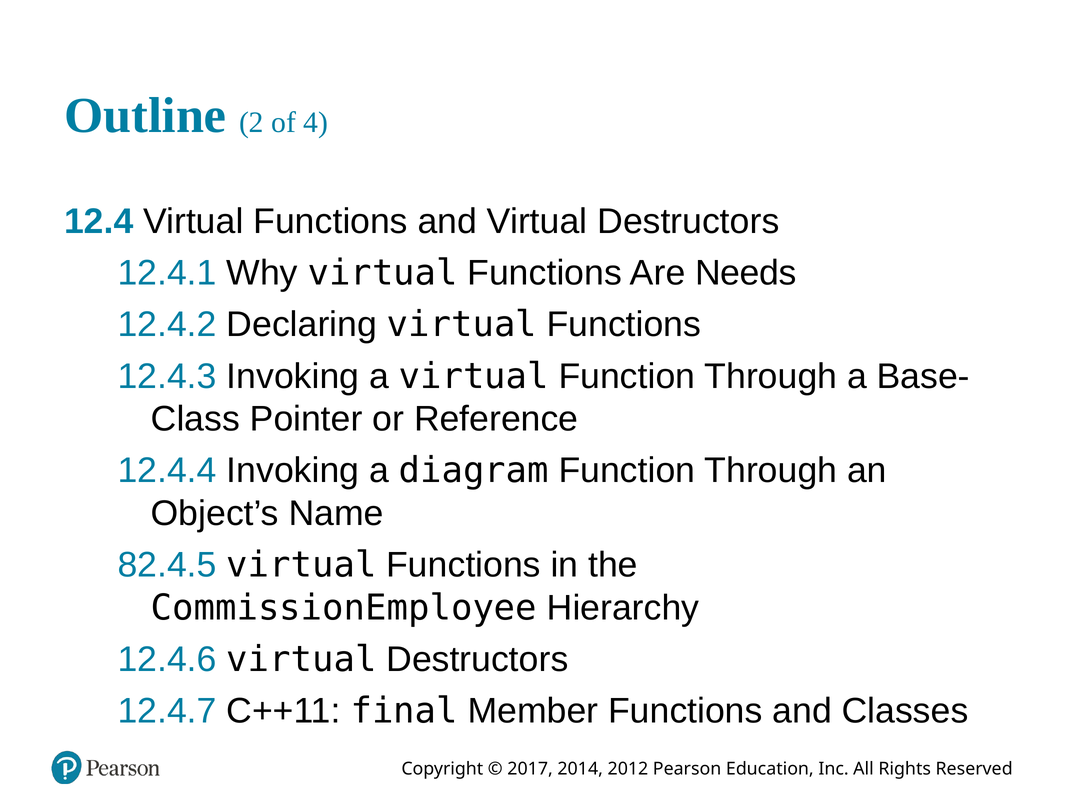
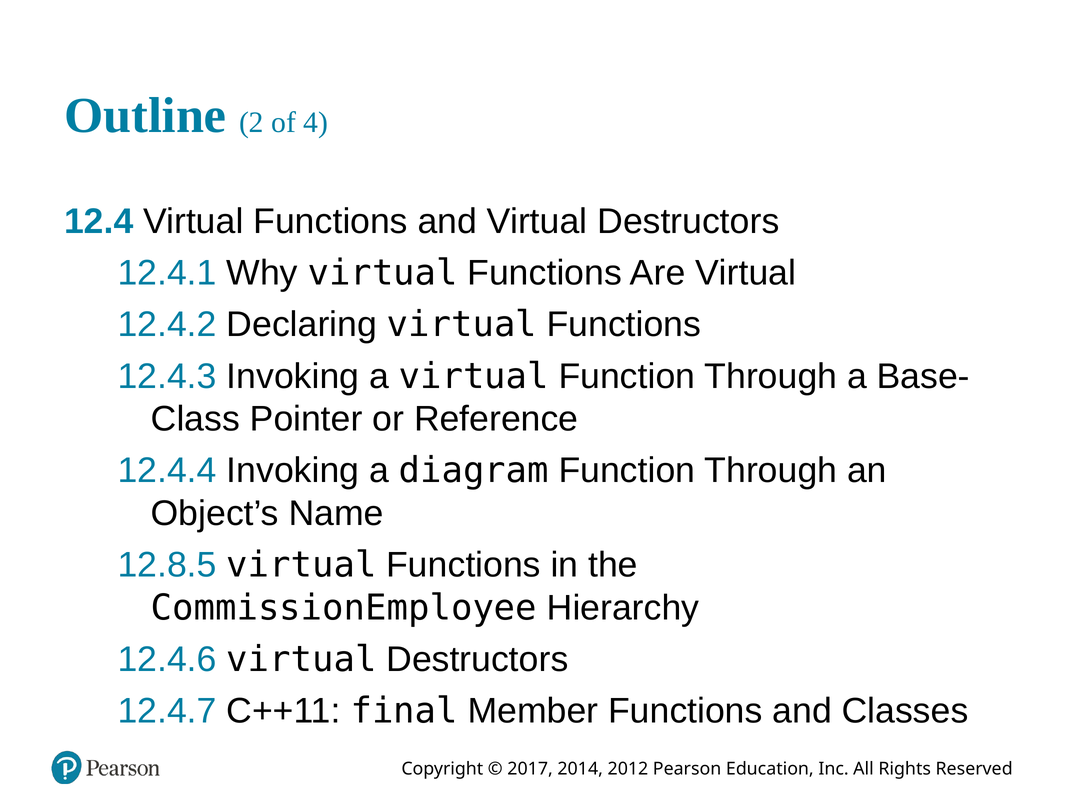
Are Needs: Needs -> Virtual
82.4.5: 82.4.5 -> 12.8.5
